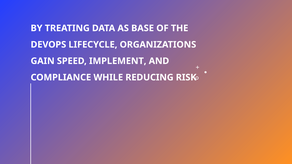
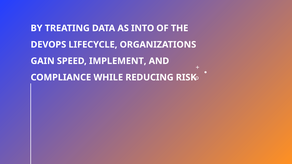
BASE: BASE -> INTO
